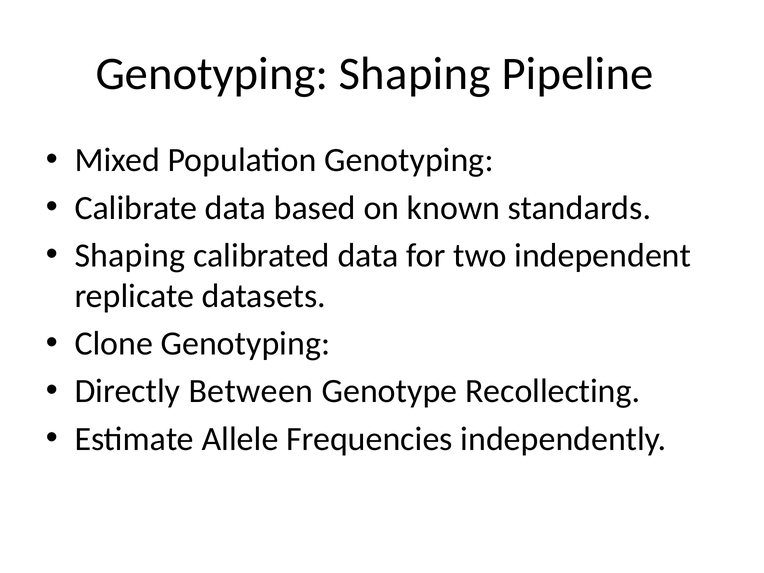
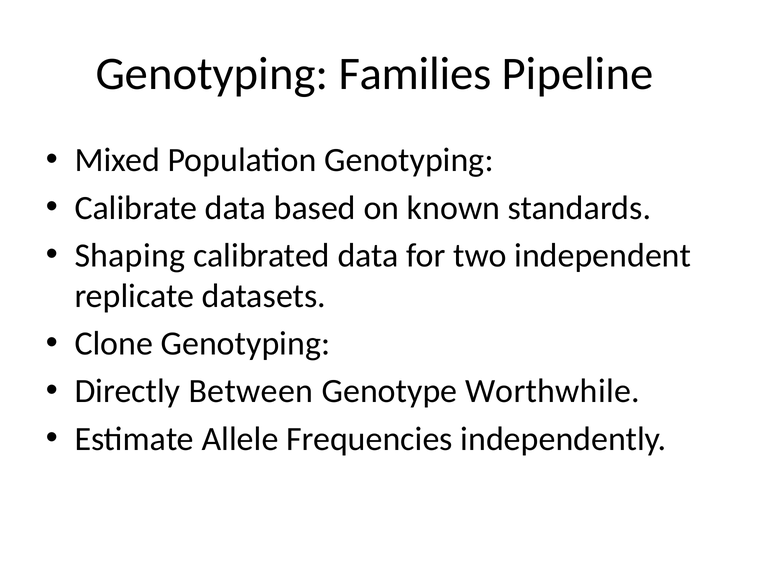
Genotyping Shaping: Shaping -> Families
Recollecting: Recollecting -> Worthwhile
